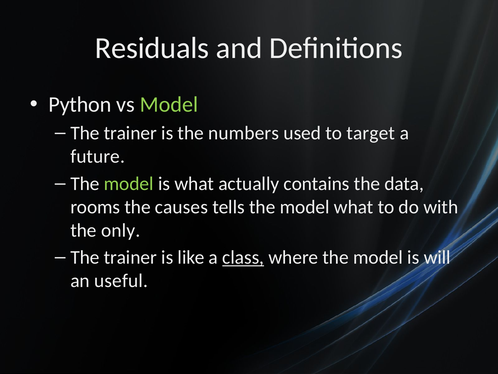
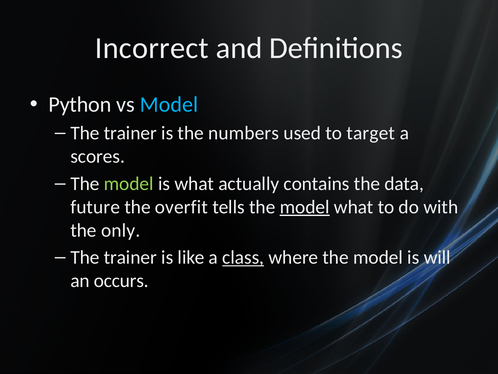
Residuals: Residuals -> Incorrect
Model at (169, 104) colour: light green -> light blue
future: future -> scores
rooms: rooms -> future
causes: causes -> overfit
model at (305, 207) underline: none -> present
useful: useful -> occurs
